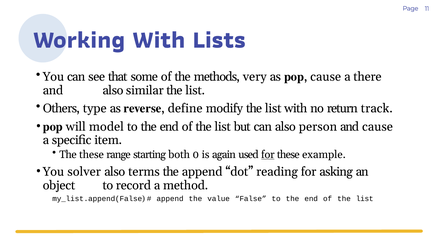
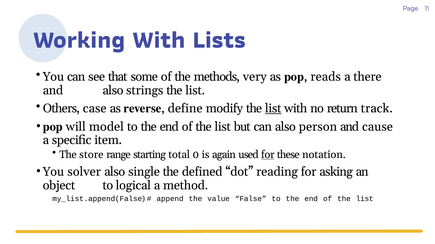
pop cause: cause -> reads
similar: similar -> strings
type: type -> case
list at (273, 108) underline: none -> present
The these: these -> store
both: both -> total
example: example -> notation
terms: terms -> single
the append: append -> defined
record: record -> logical
